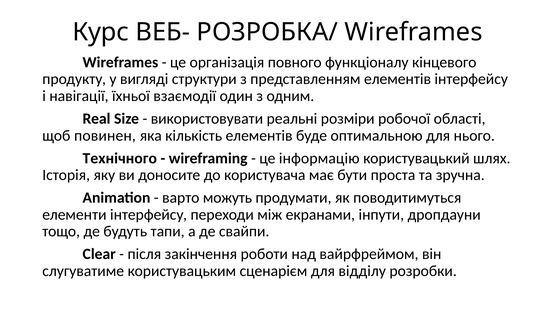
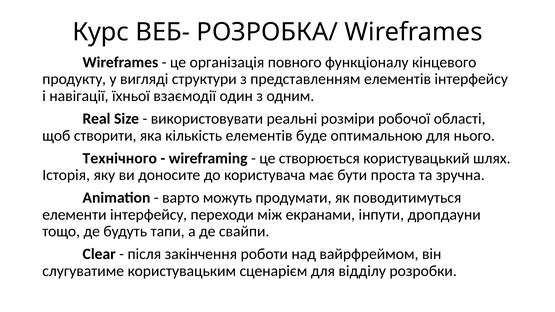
повинен: повинен -> створити
інформацію: інформацію -> створюється
